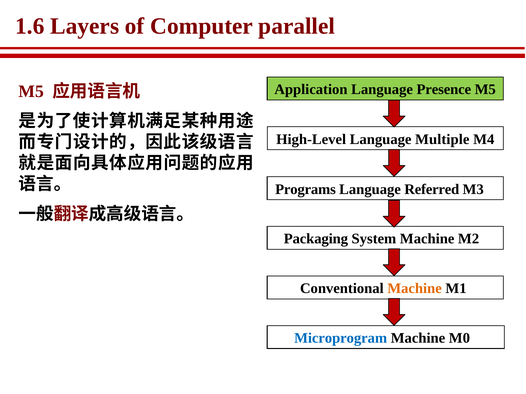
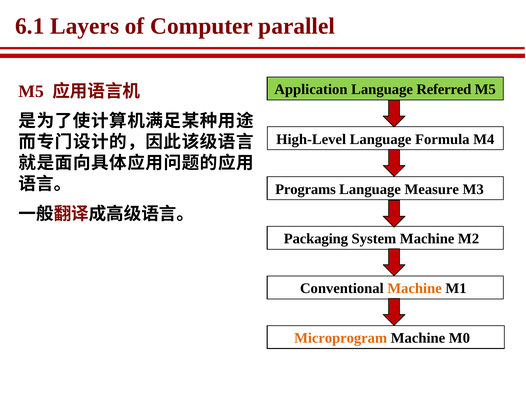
1.6: 1.6 -> 6.1
Presence: Presence -> Referred
Multiple: Multiple -> Formula
Referred: Referred -> Measure
Microprogram colour: blue -> orange
